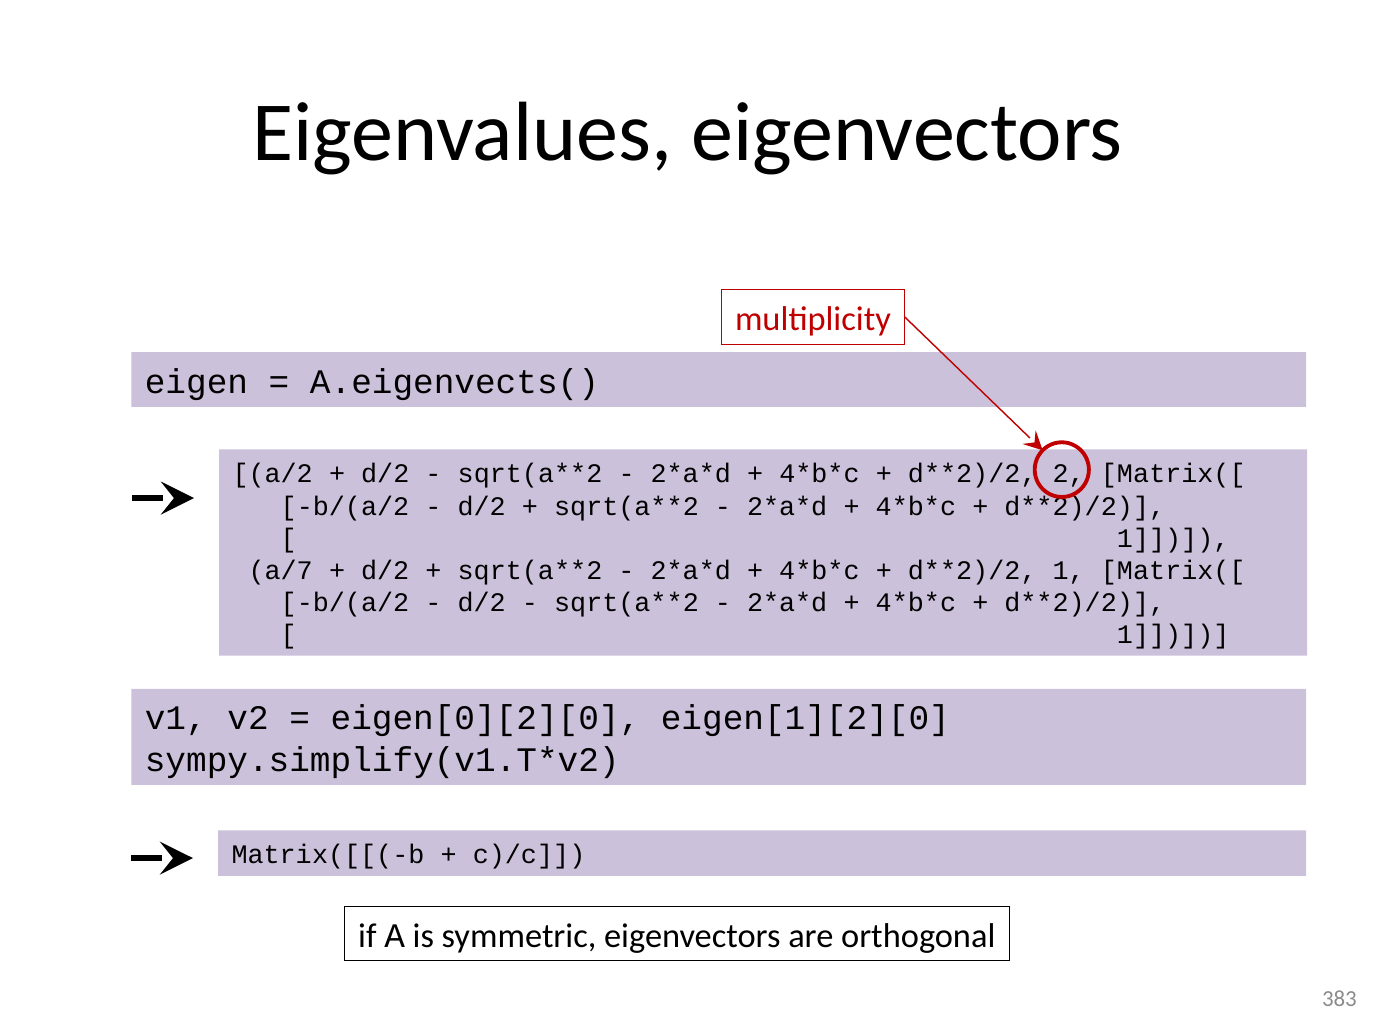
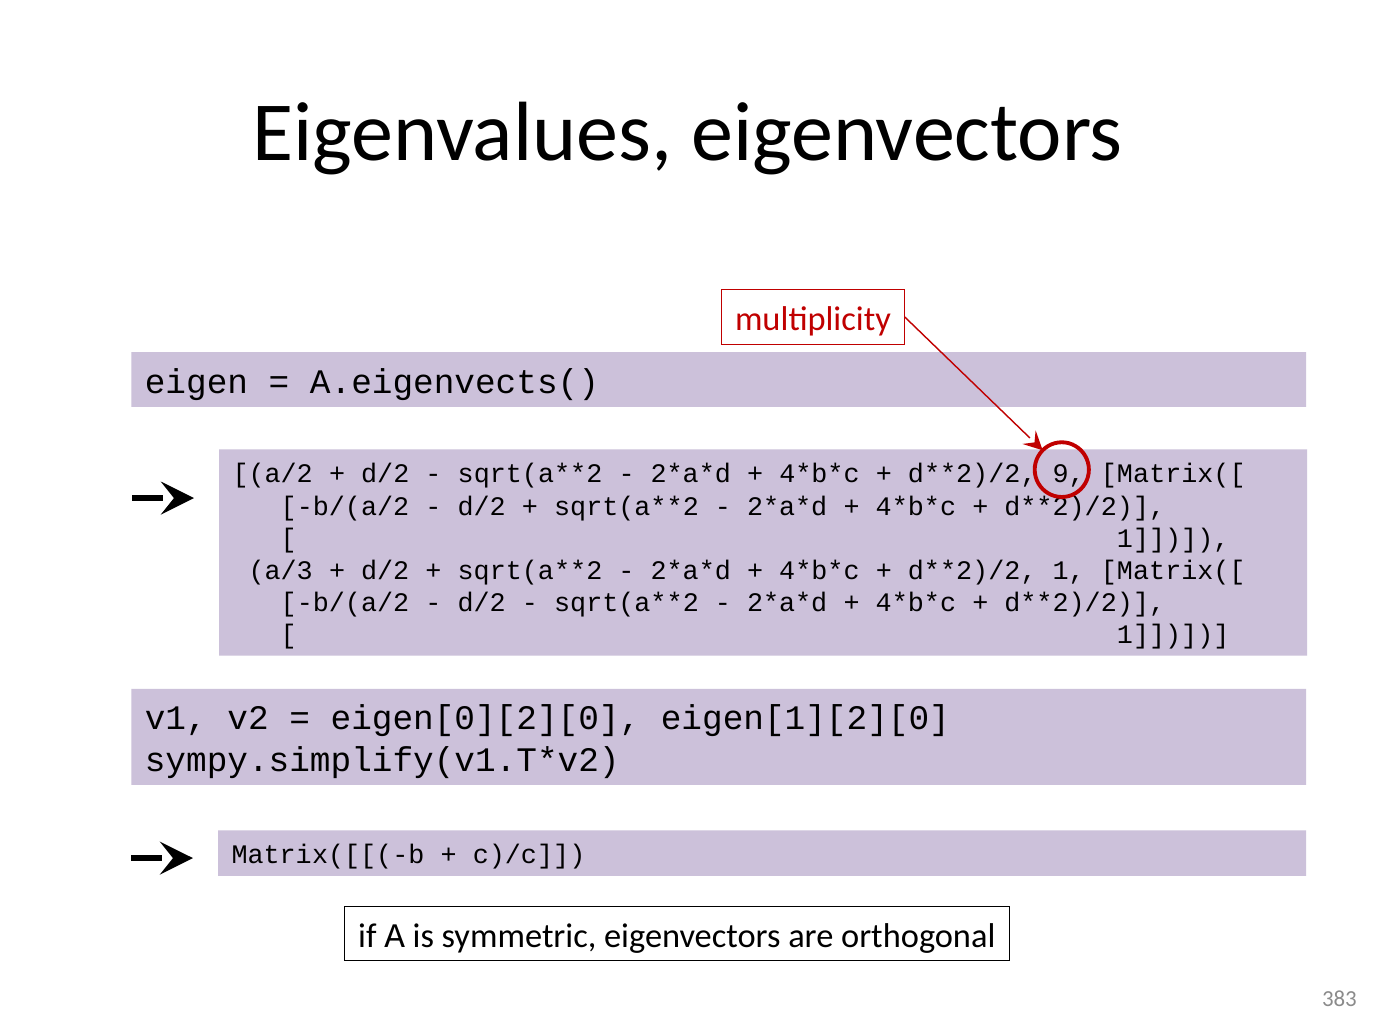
2: 2 -> 9
a/7: a/7 -> a/3
